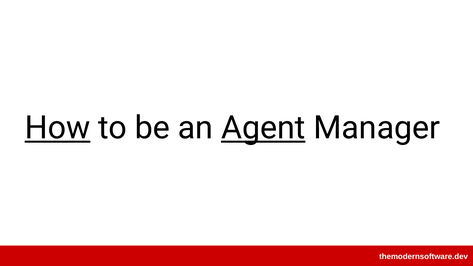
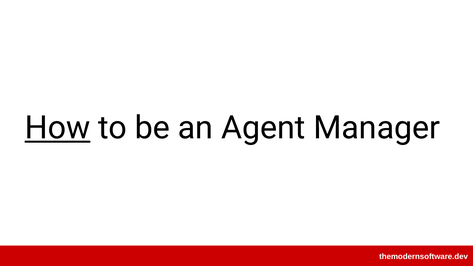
Agent underline: present -> none
